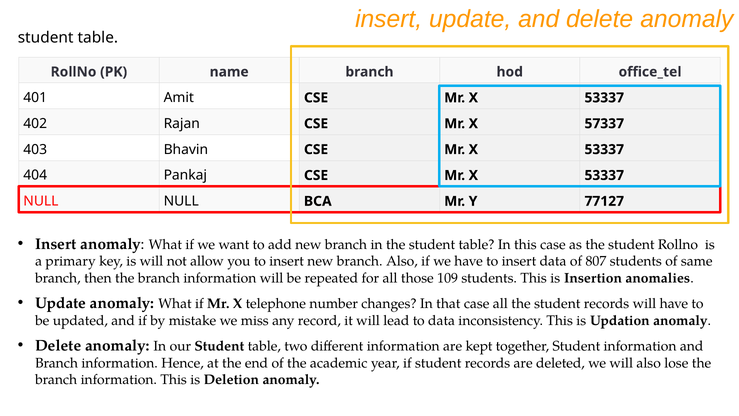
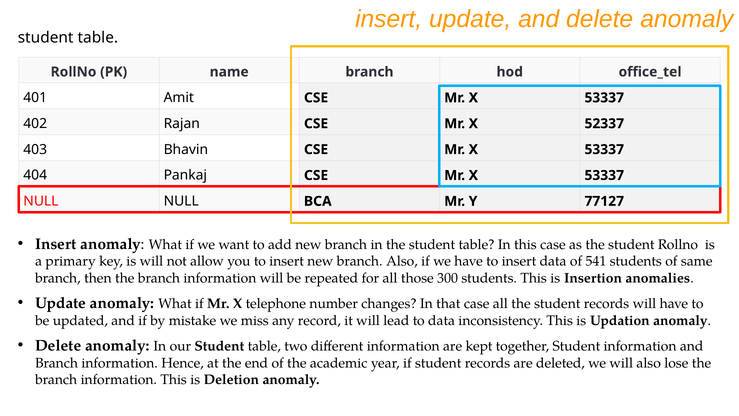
57337: 57337 -> 52337
807: 807 -> 541
109: 109 -> 300
